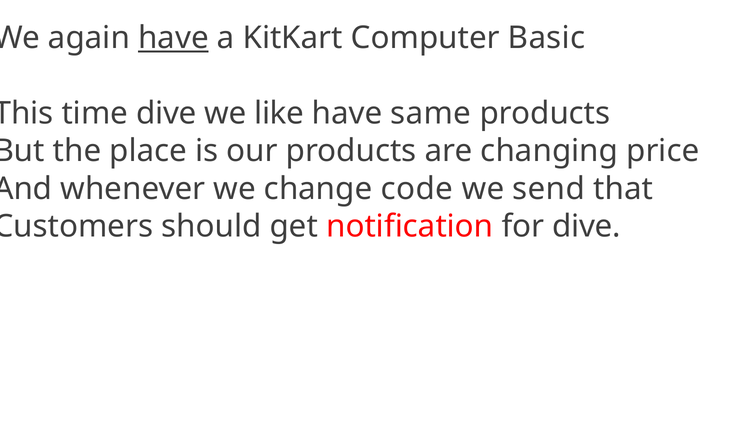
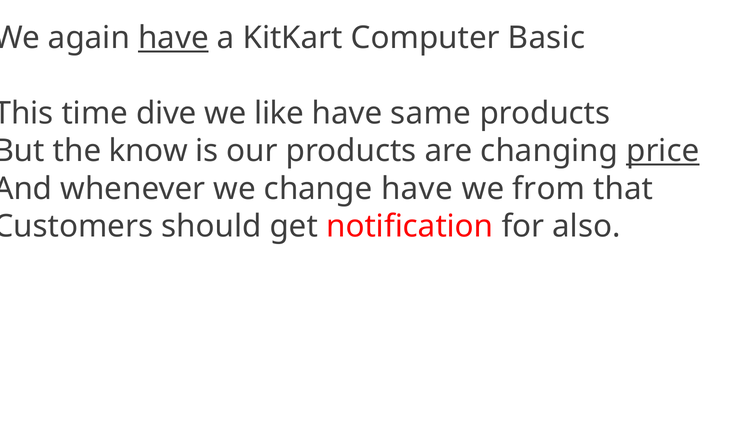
place: place -> know
price underline: none -> present
change code: code -> have
send: send -> from
for dive: dive -> also
